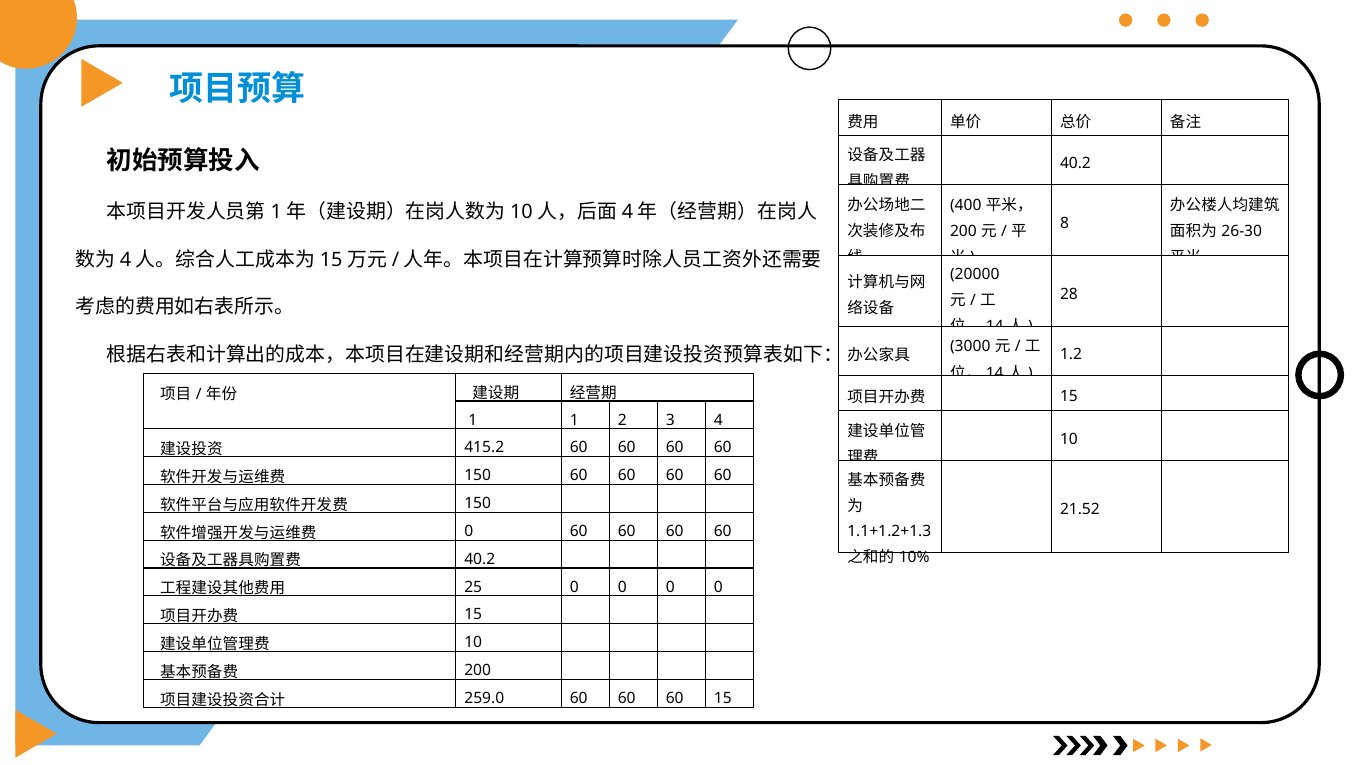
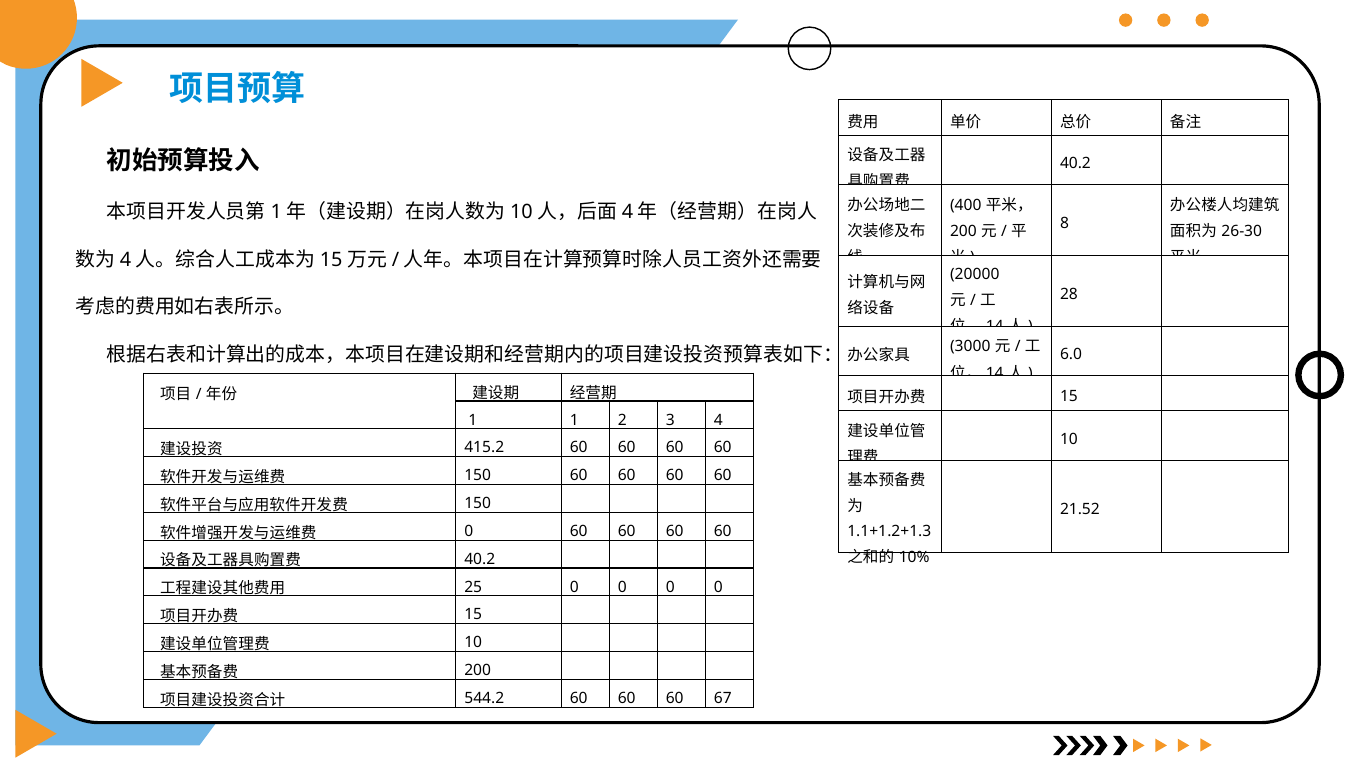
1.2: 1.2 -> 6.0
259.0: 259.0 -> 544.2
60 15: 15 -> 67
